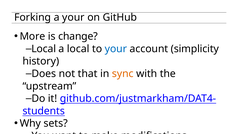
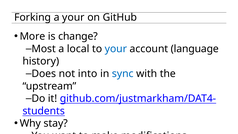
Local at (44, 49): Local -> Most
simplicity: simplicity -> language
that: that -> into
sync colour: orange -> blue
sets: sets -> stay
